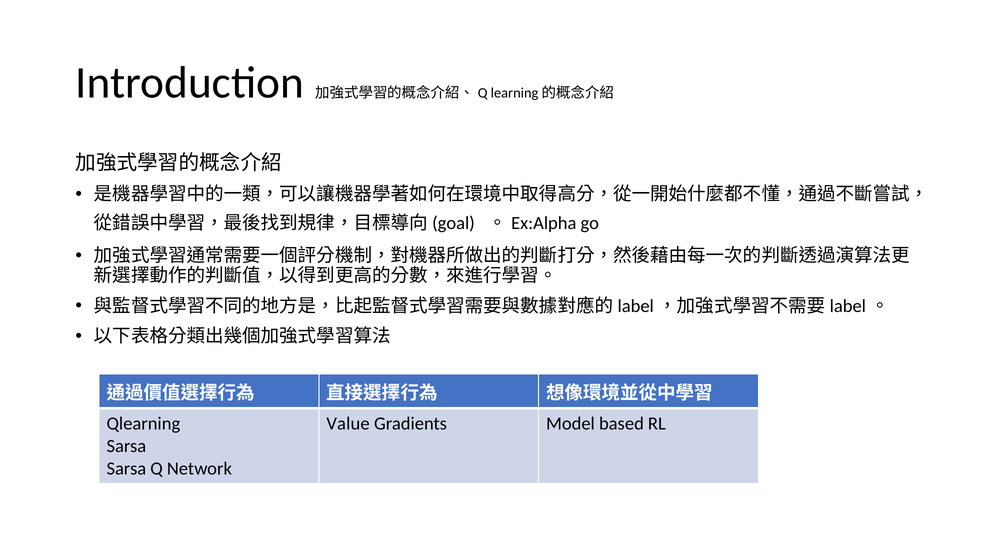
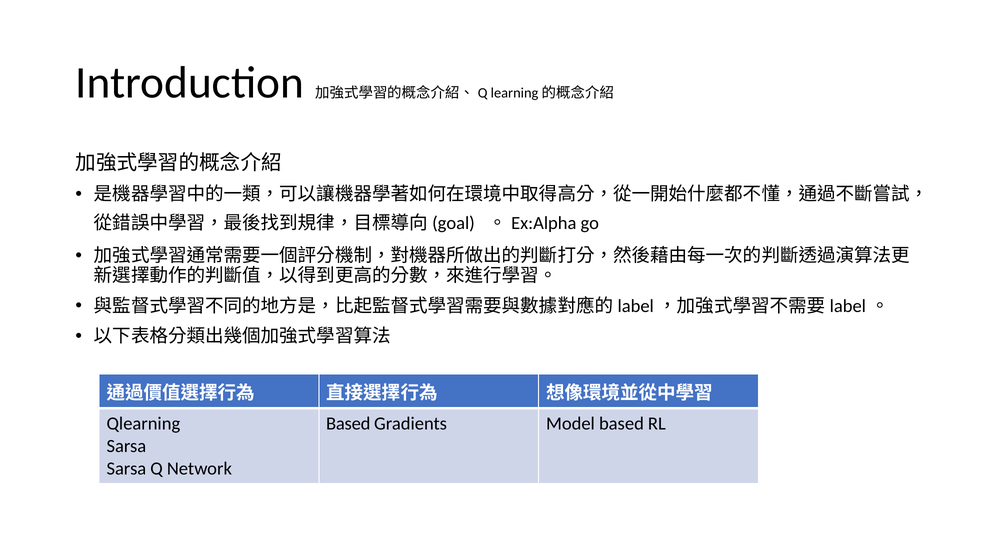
Value at (348, 424): Value -> Based
